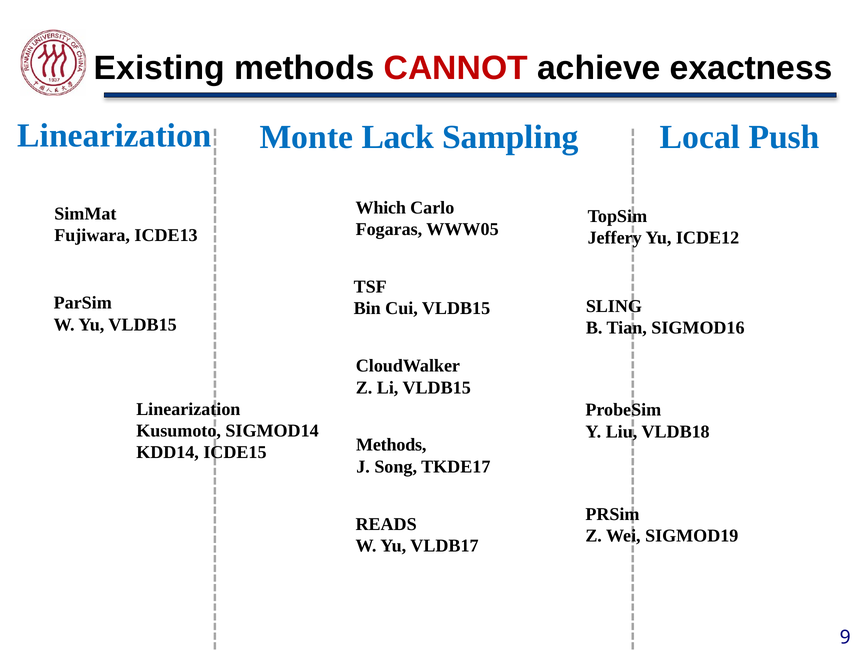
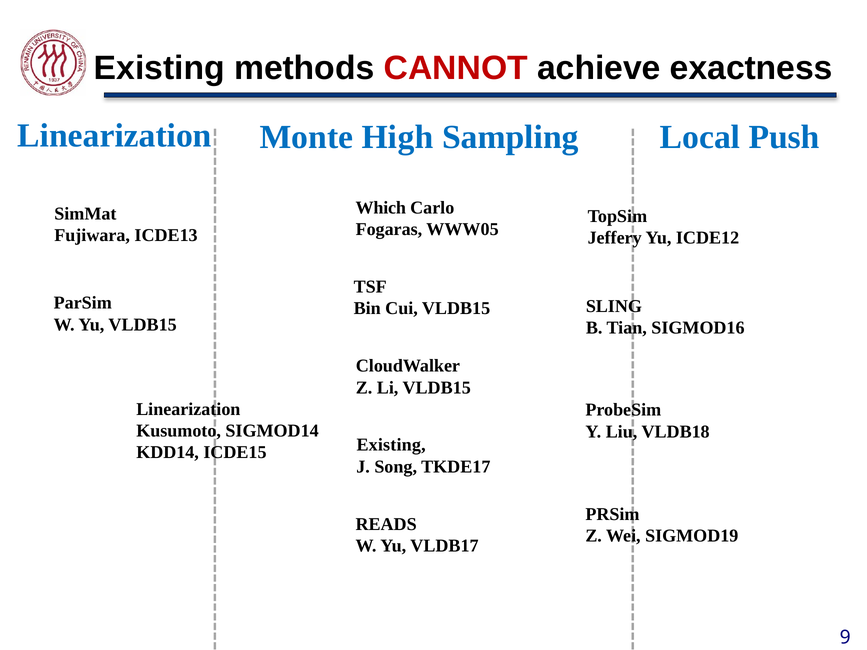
Lack: Lack -> High
Methods at (391, 445): Methods -> Existing
